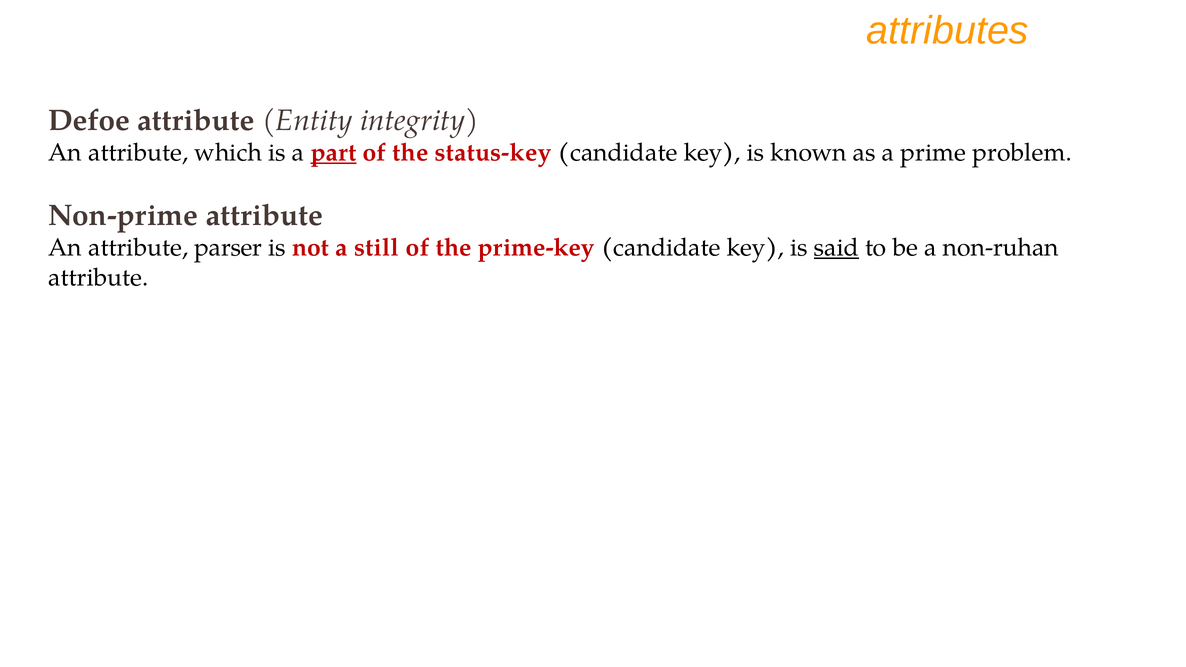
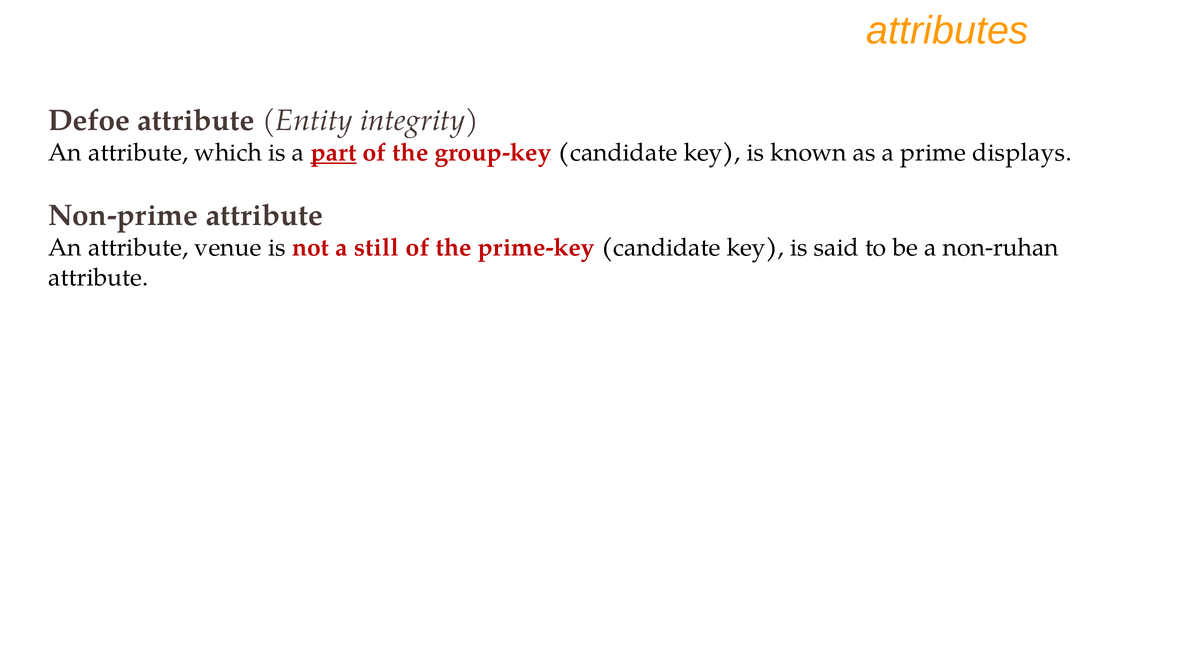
status-key: status-key -> group-key
problem: problem -> displays
parser: parser -> venue
said underline: present -> none
